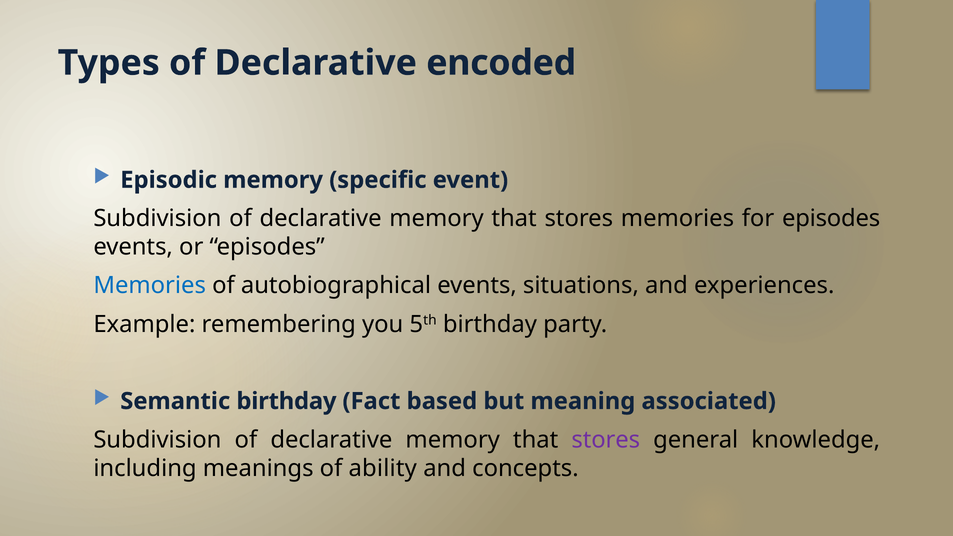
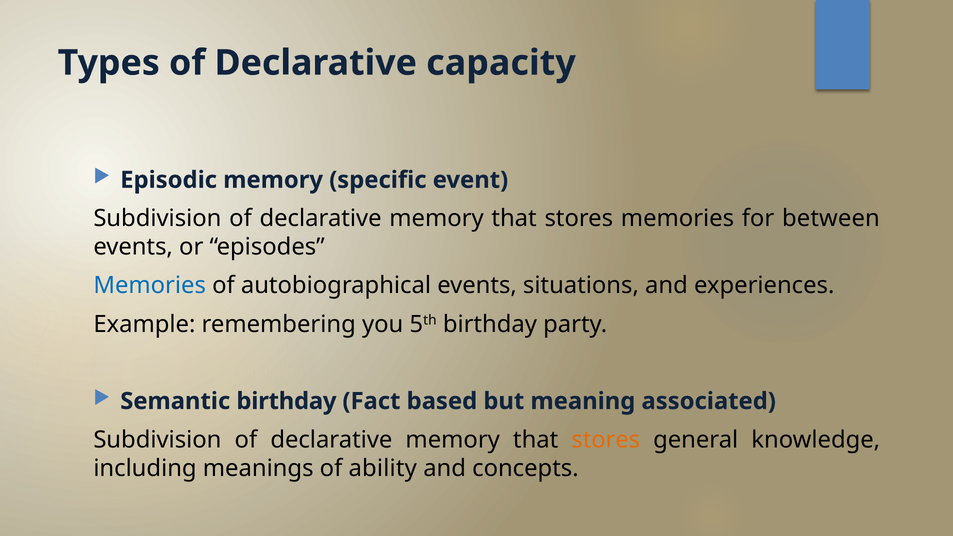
encoded: encoded -> capacity
for episodes: episodes -> between
stores at (606, 440) colour: purple -> orange
